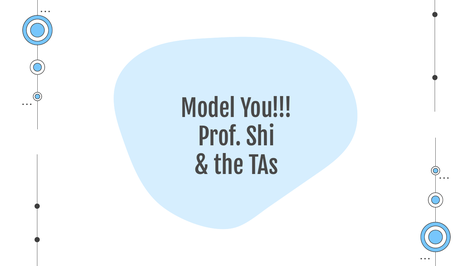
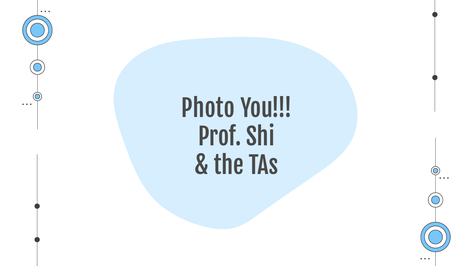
Model: Model -> Photo
